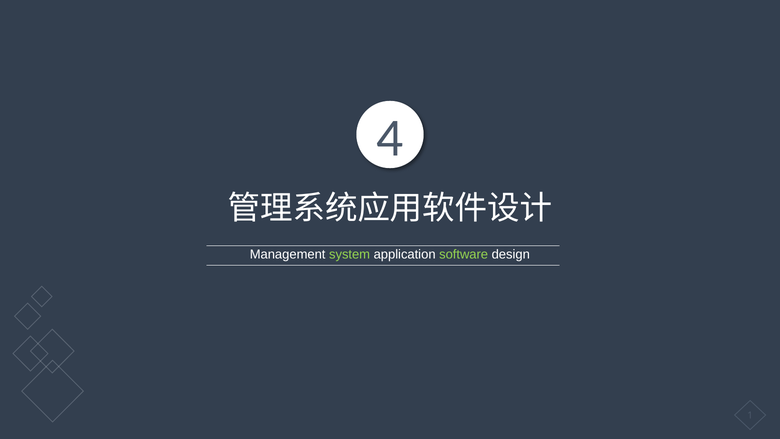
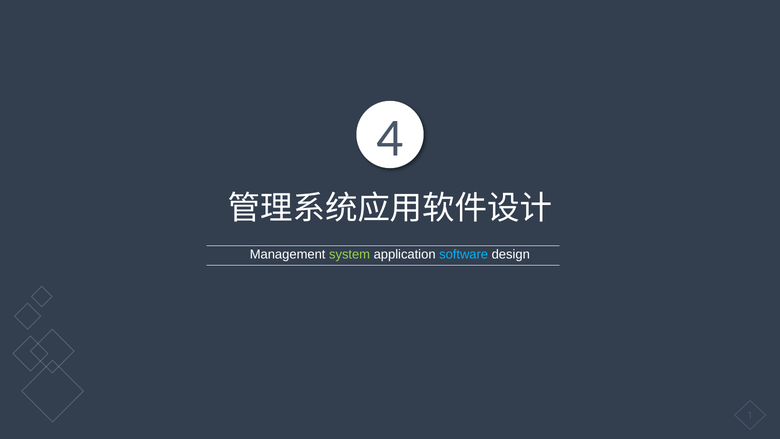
software colour: light green -> light blue
